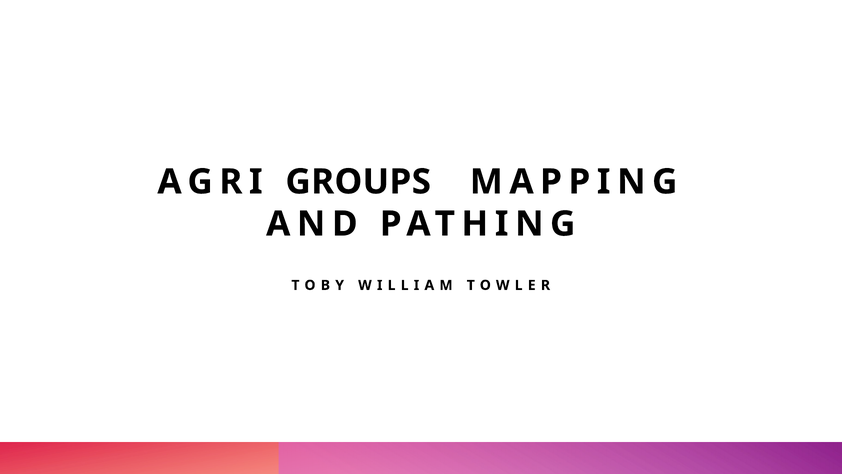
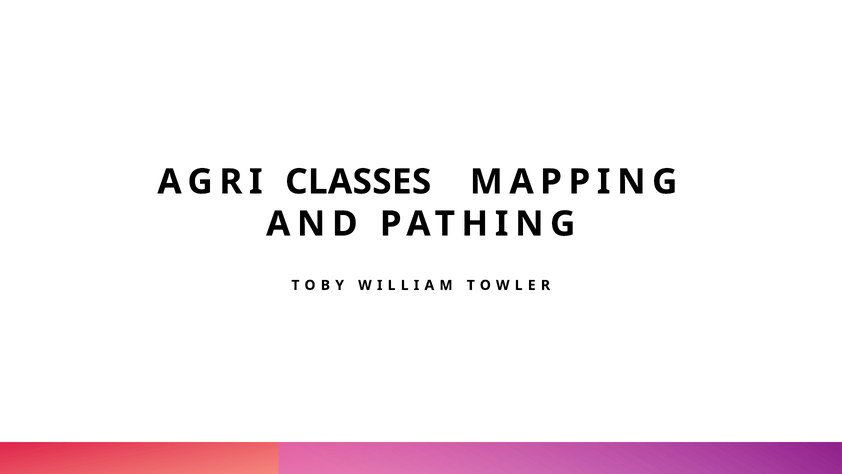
GROUPS: GROUPS -> CLASSES
